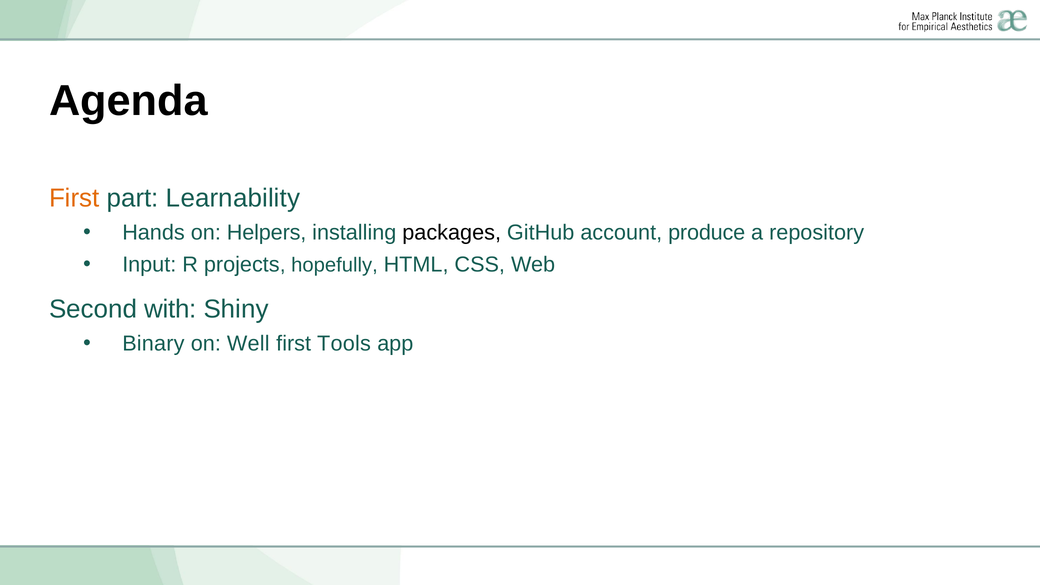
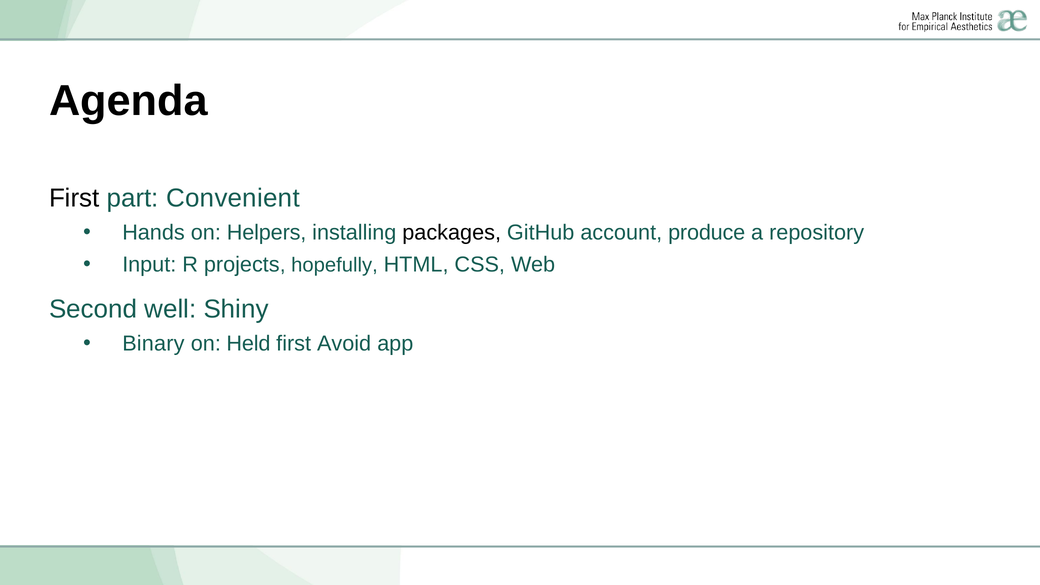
First at (74, 198) colour: orange -> black
Learnability: Learnability -> Convenient
with: with -> well
Well: Well -> Held
Tools: Tools -> Avoid
